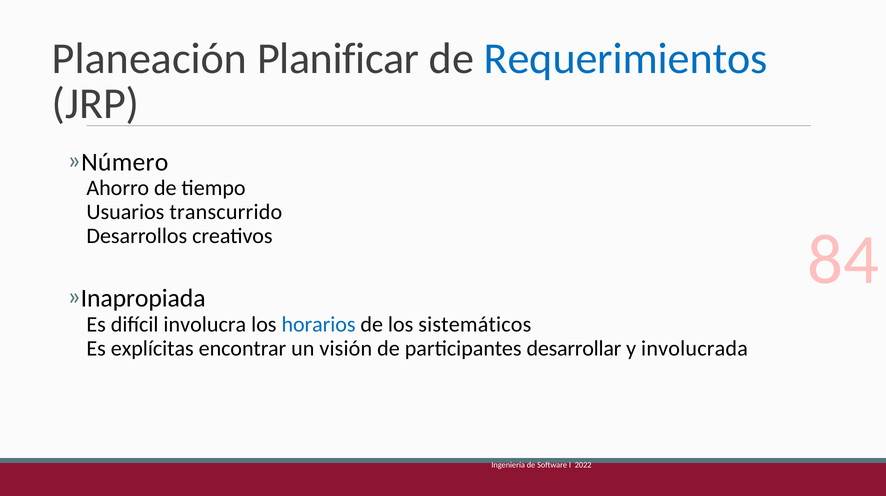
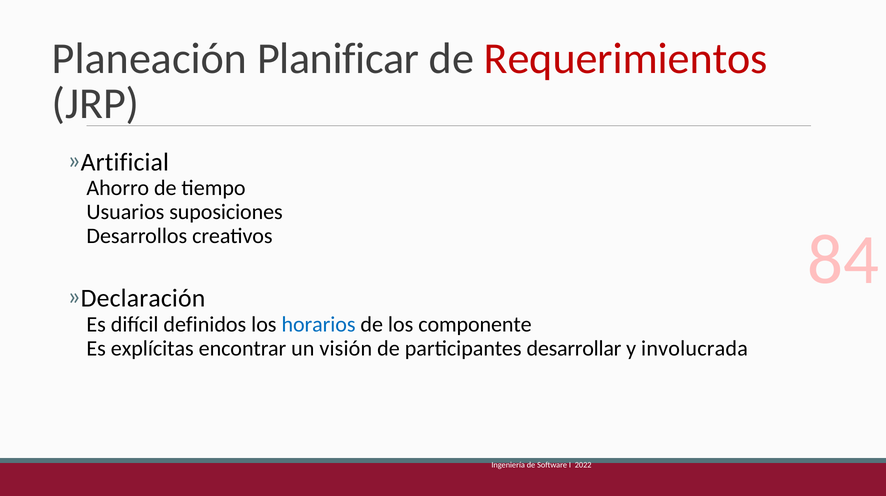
Requerimientos colour: blue -> red
Número: Número -> Artificial
transcurrido: transcurrido -> suposiciones
Inapropiada: Inapropiada -> Declaración
involucra: involucra -> definidos
sistemáticos: sistemáticos -> componente
